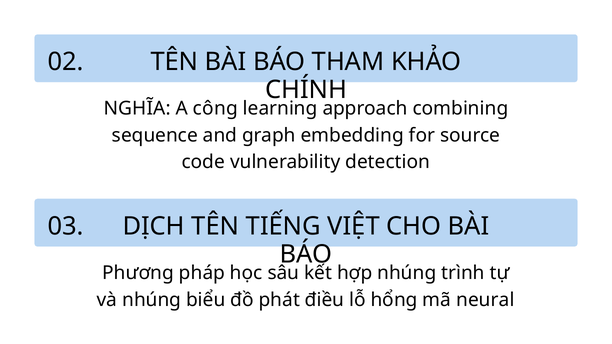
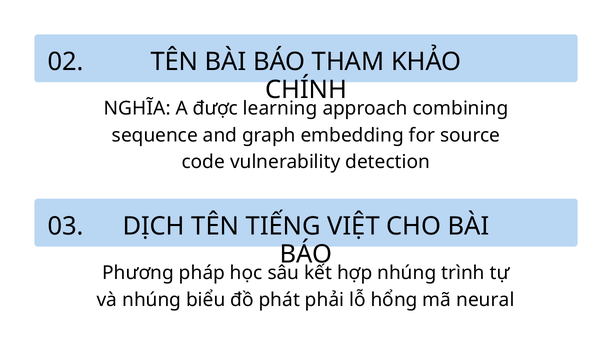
công: công -> được
điều: điều -> phải
